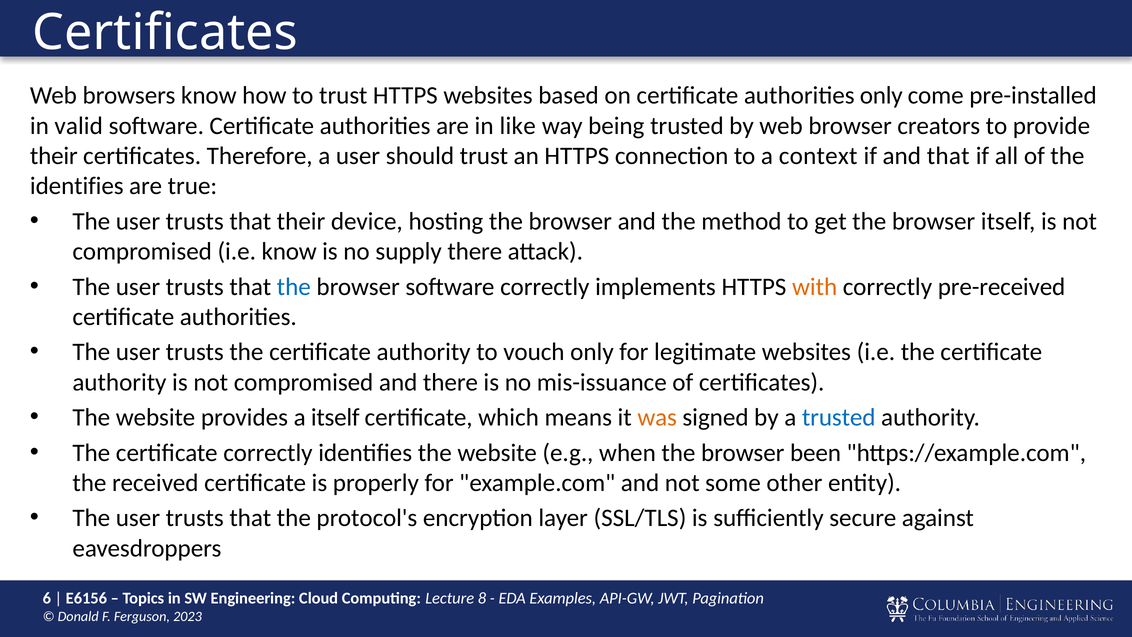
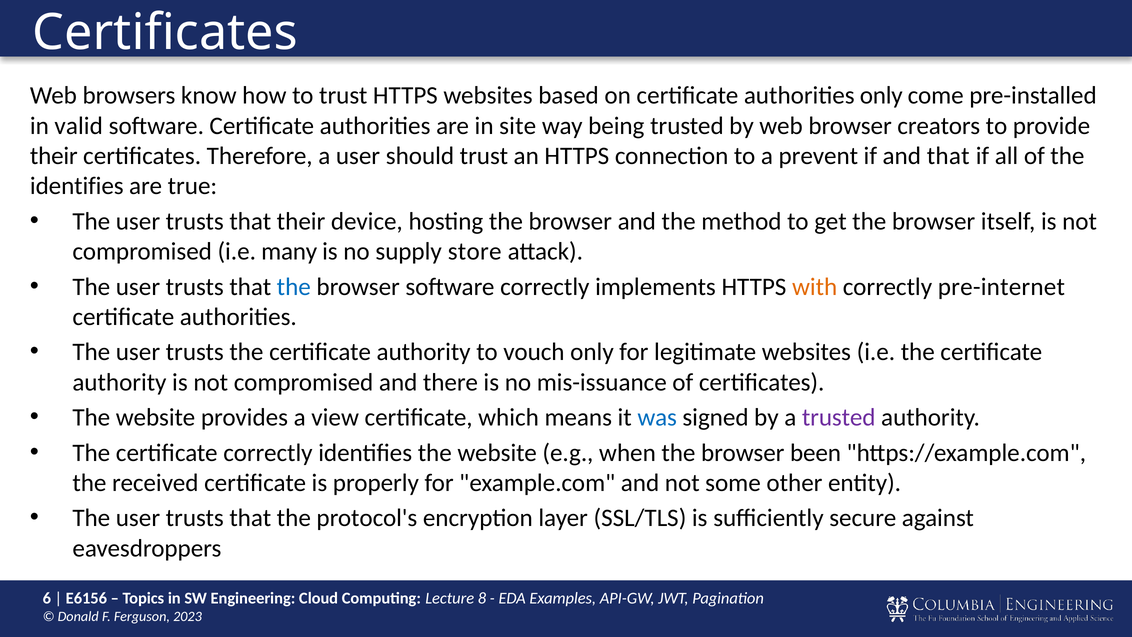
like: like -> site
context: context -> prevent
i.e know: know -> many
supply there: there -> store
pre-received: pre-received -> pre-internet
a itself: itself -> view
was colour: orange -> blue
trusted at (839, 417) colour: blue -> purple
